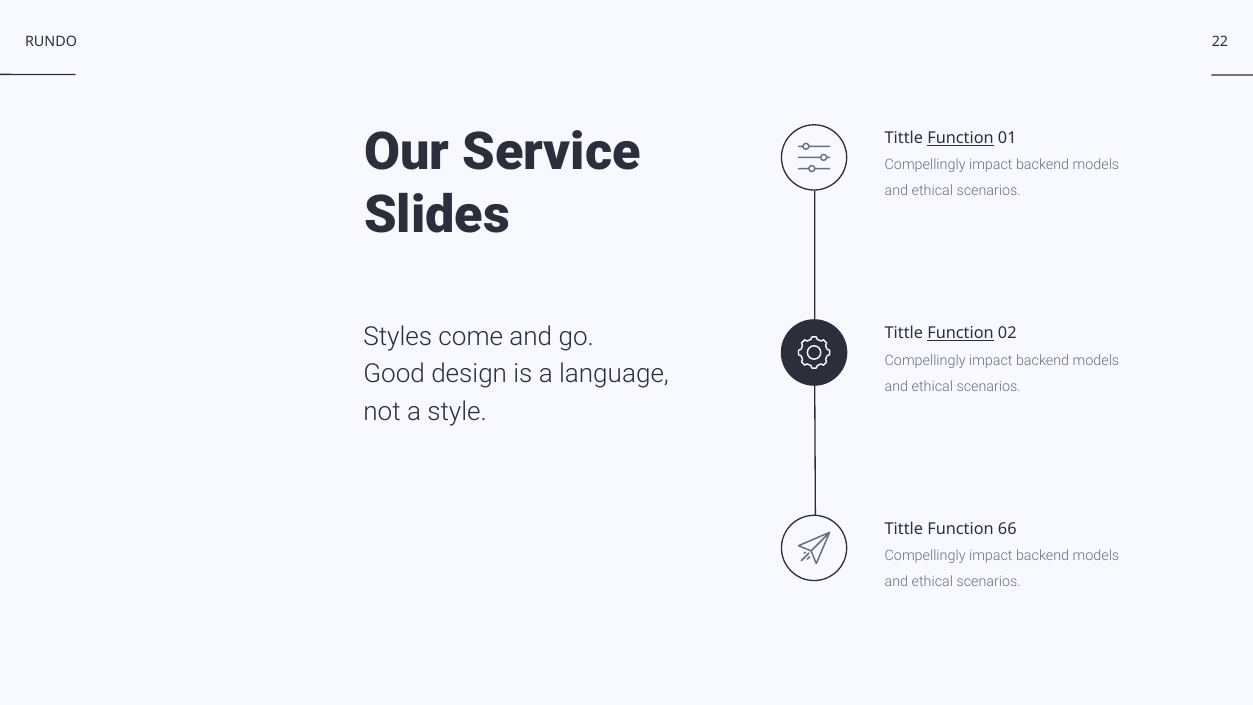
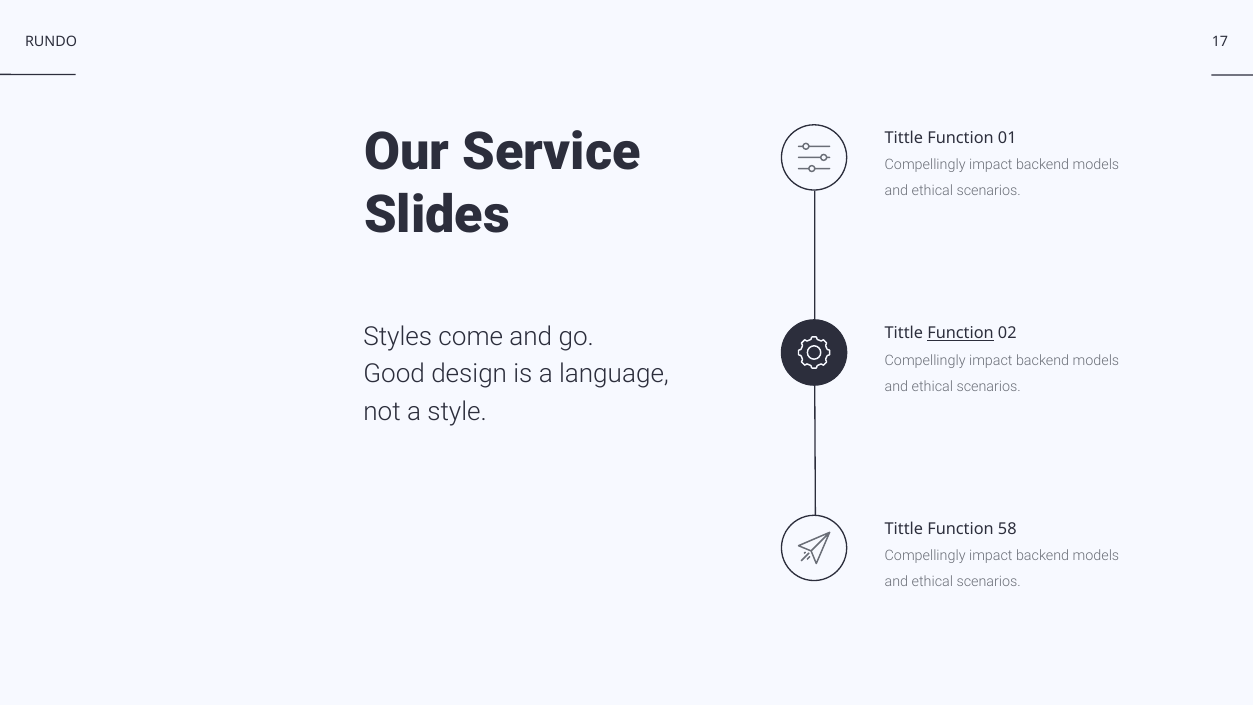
22: 22 -> 17
Function at (961, 138) underline: present -> none
66: 66 -> 58
